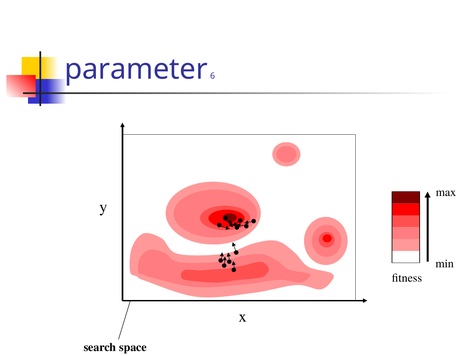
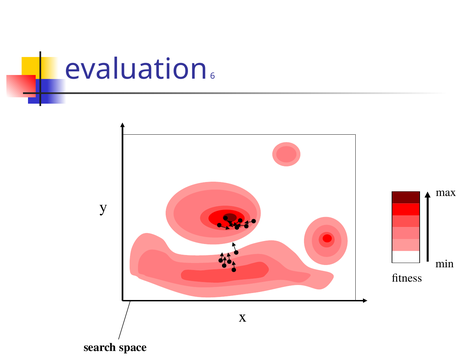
parameter: parameter -> evaluation
